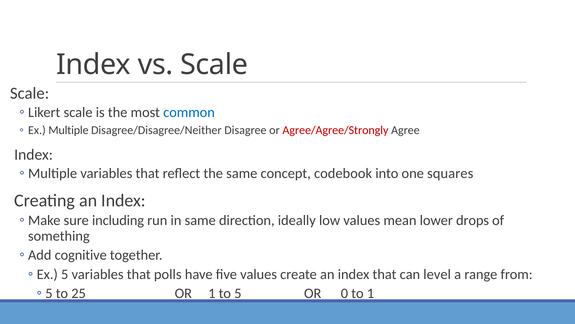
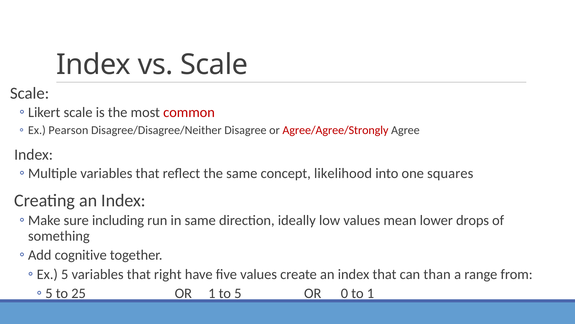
common colour: blue -> red
Multiple: Multiple -> Pearson
codebook: codebook -> likelihood
polls: polls -> right
level: level -> than
